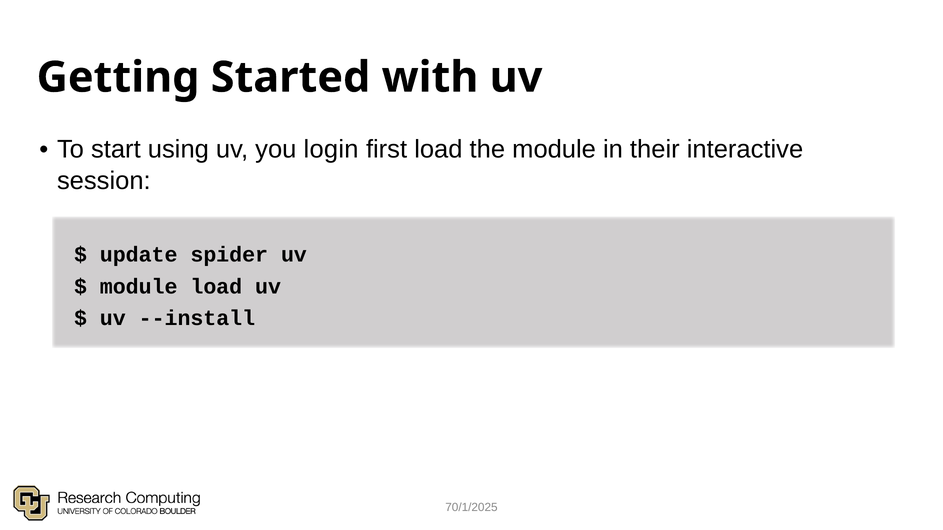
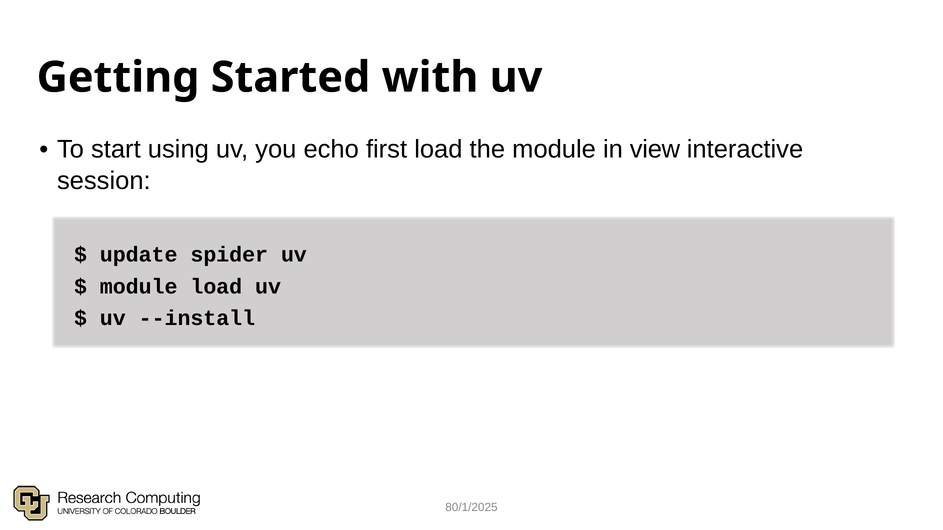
login: login -> echo
their: their -> view
70/1/2025: 70/1/2025 -> 80/1/2025
